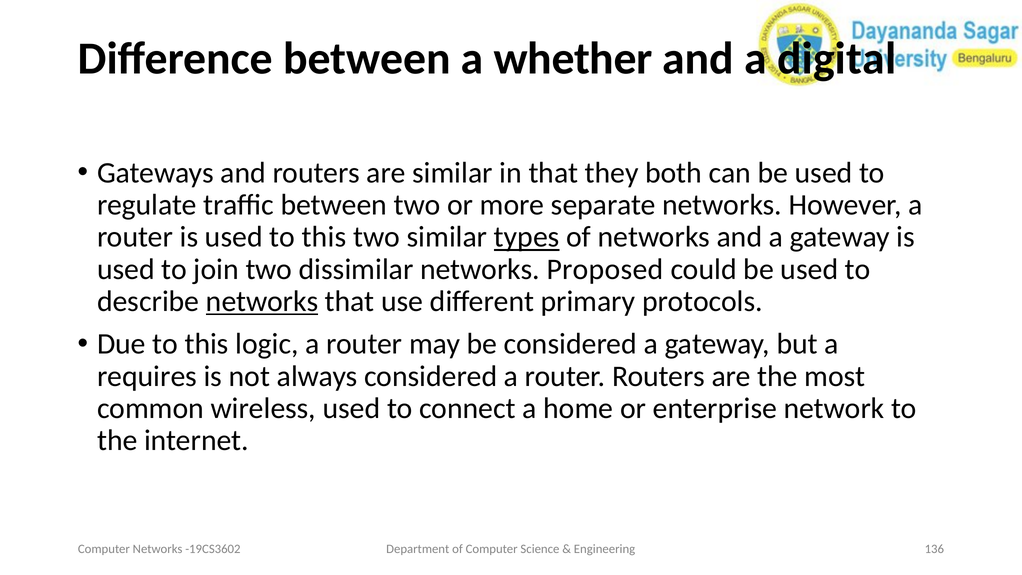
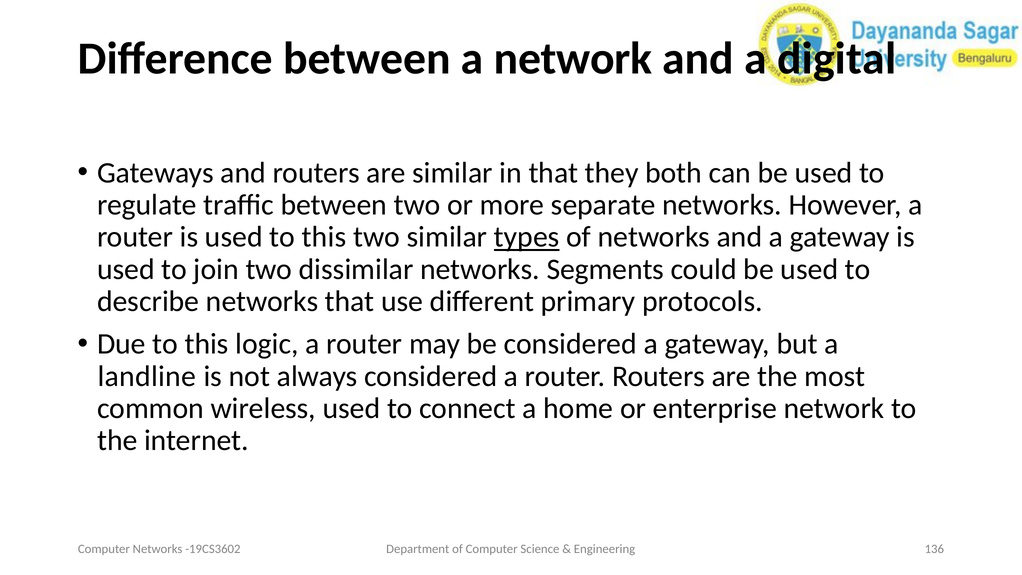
a whether: whether -> network
Proposed: Proposed -> Segments
networks at (262, 301) underline: present -> none
requires: requires -> landline
